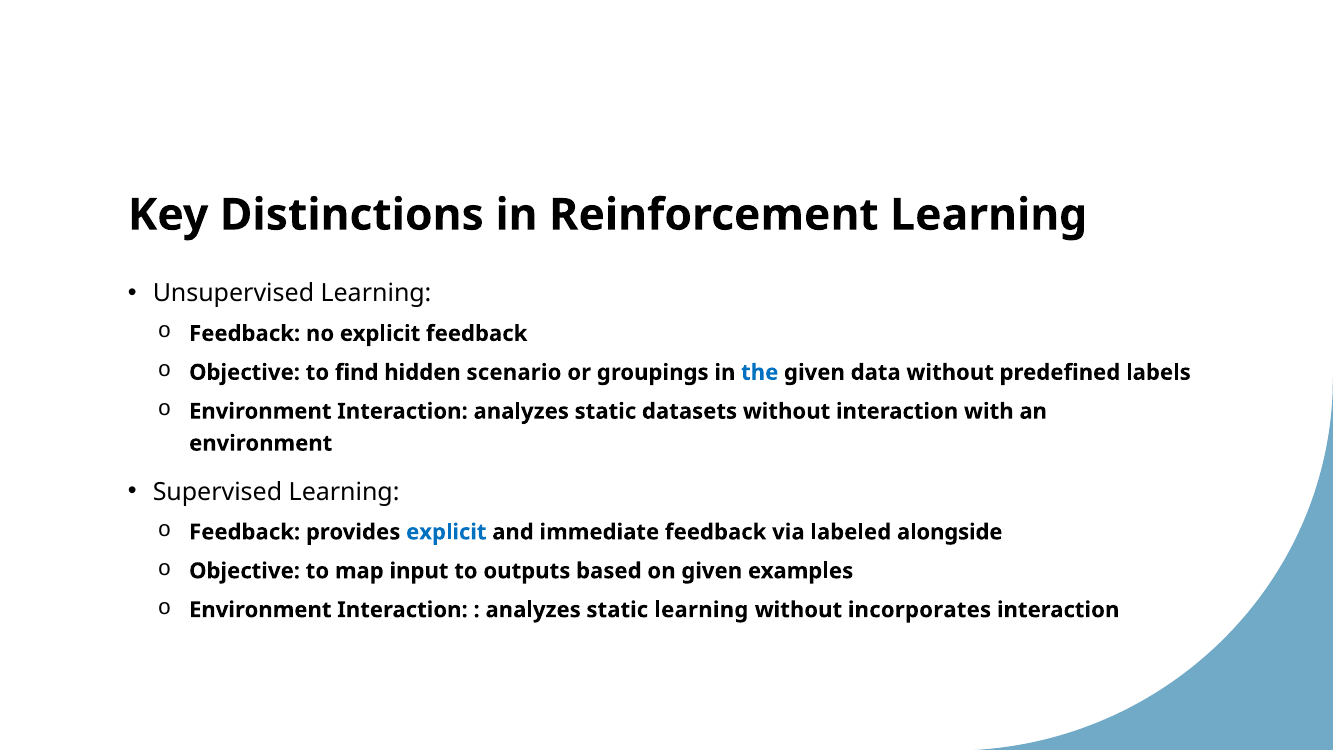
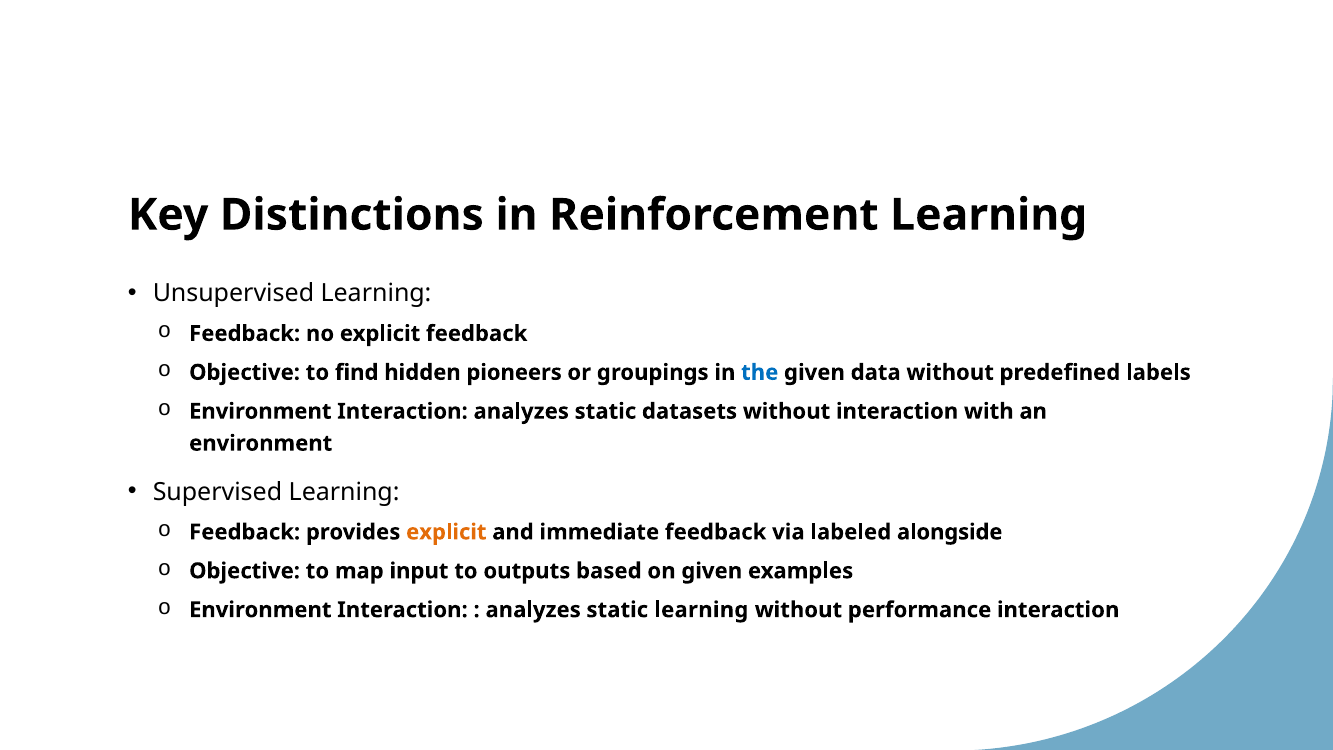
scenario: scenario -> pioneers
explicit at (446, 532) colour: blue -> orange
incorporates: incorporates -> performance
